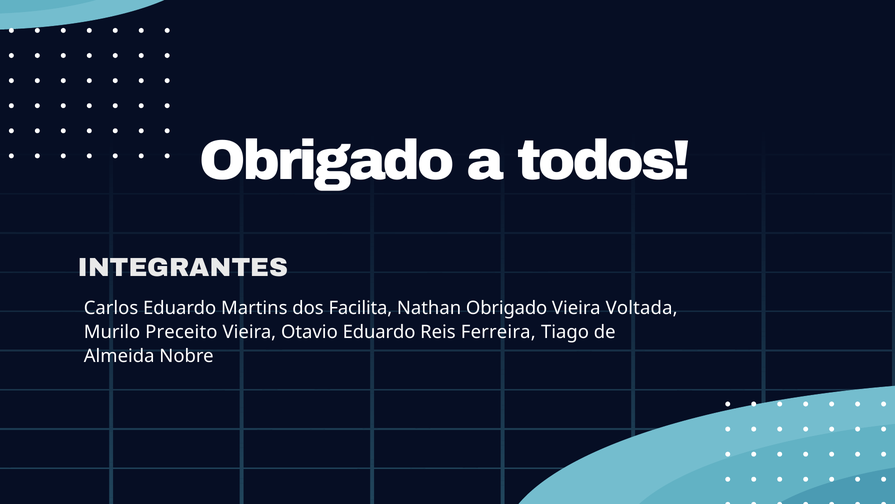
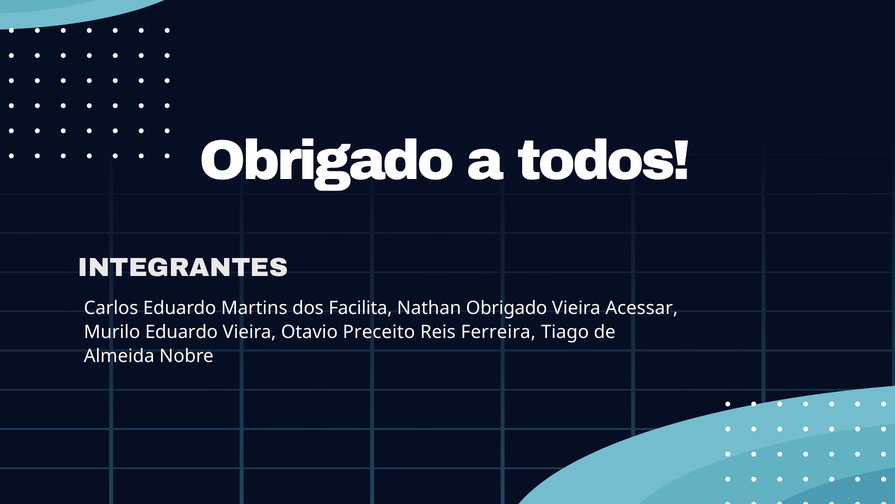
Voltada: Voltada -> Acessar
Murilo Preceito: Preceito -> Eduardo
Otavio Eduardo: Eduardo -> Preceito
